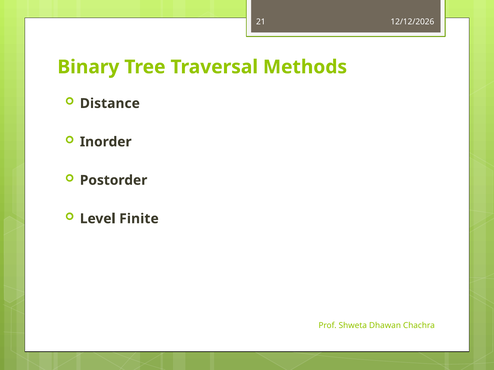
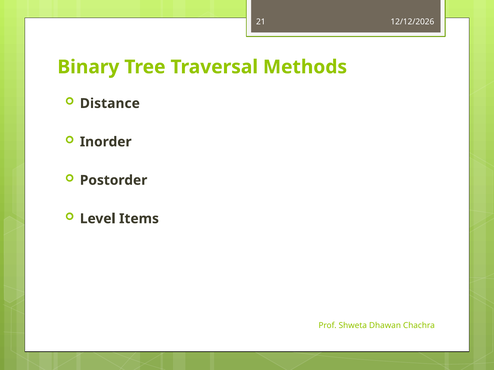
Finite: Finite -> Items
